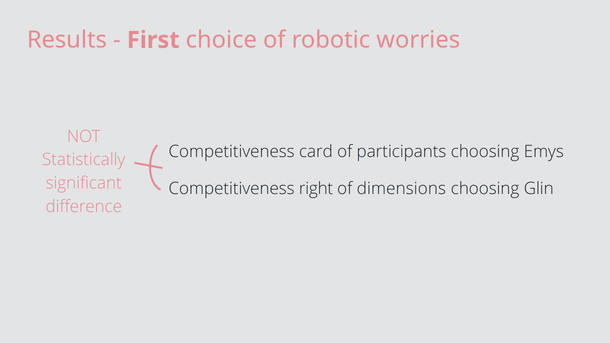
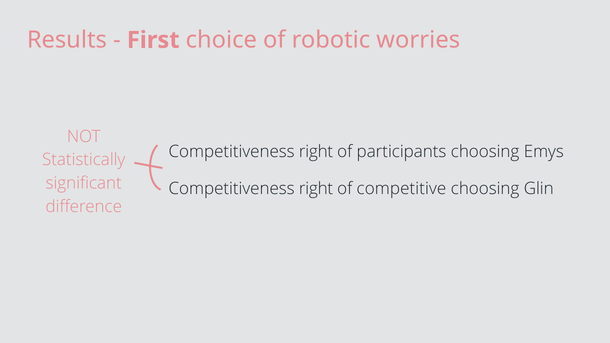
card at (316, 152): card -> right
dimensions: dimensions -> competitive
